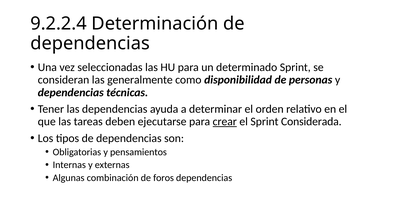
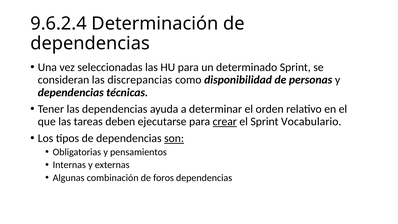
9.2.2.4: 9.2.2.4 -> 9.6.2.4
generalmente: generalmente -> discrepancias
Considerada: Considerada -> Vocabulario
son underline: none -> present
